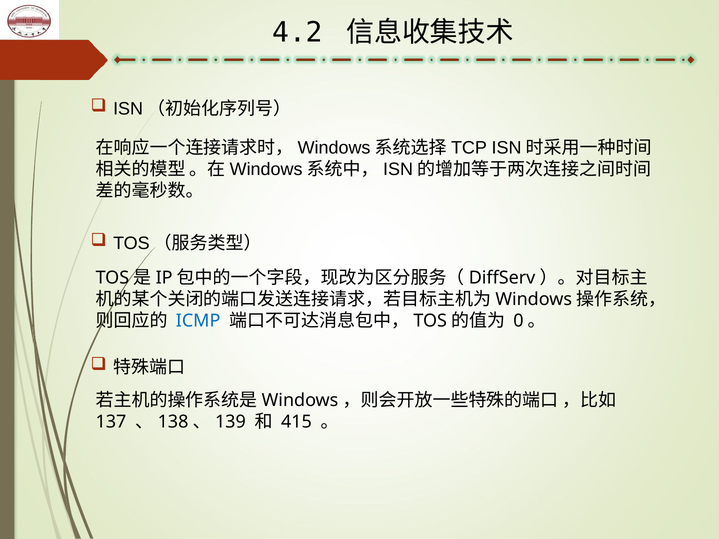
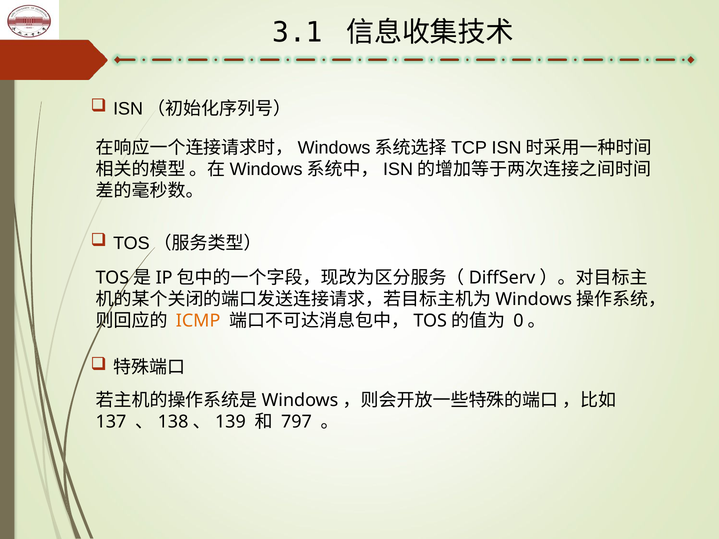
4.2: 4.2 -> 3.1
ICMP colour: blue -> orange
415: 415 -> 797
